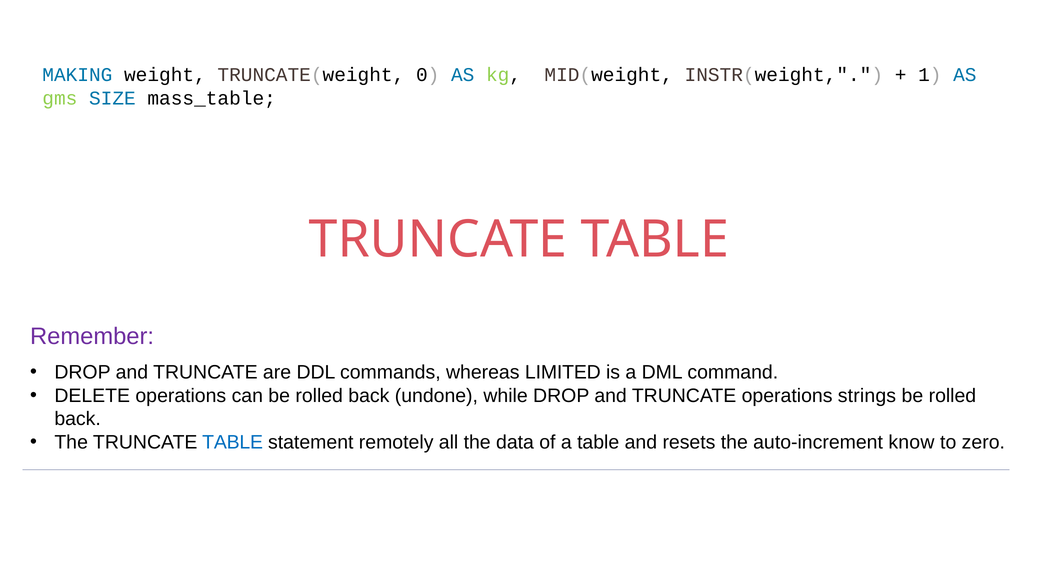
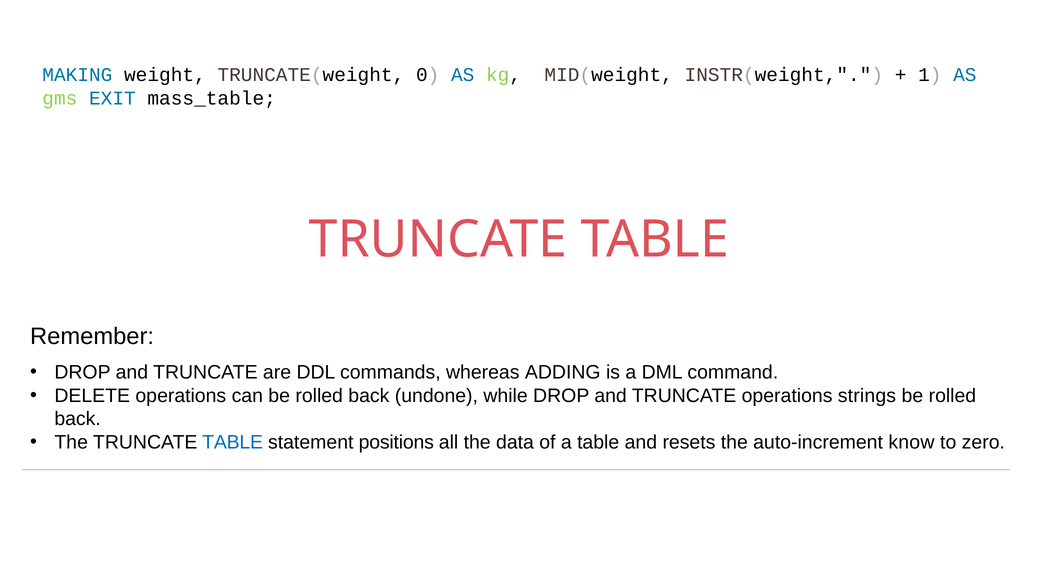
SIZE: SIZE -> EXIT
Remember colour: purple -> black
LIMITED: LIMITED -> ADDING
remotely: remotely -> positions
